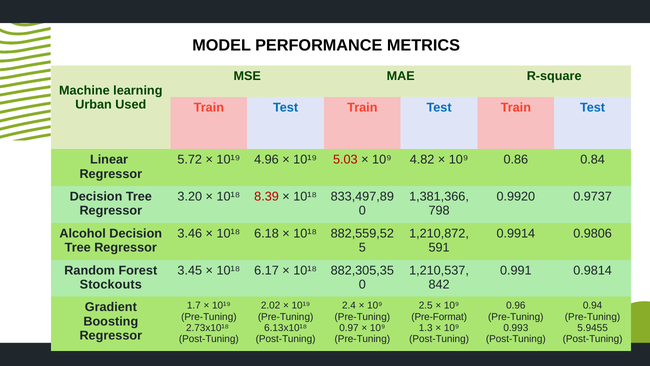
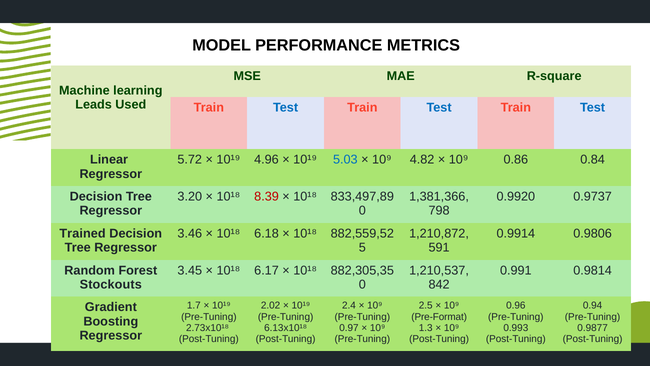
Urban: Urban -> Leads
5.03 colour: red -> blue
Alcohol: Alcohol -> Trained
5.9455: 5.9455 -> 0.9877
